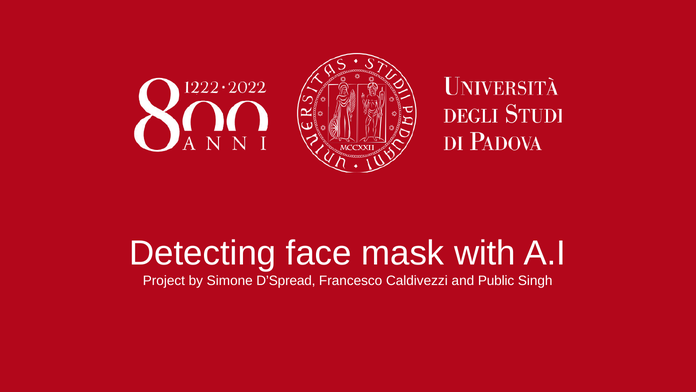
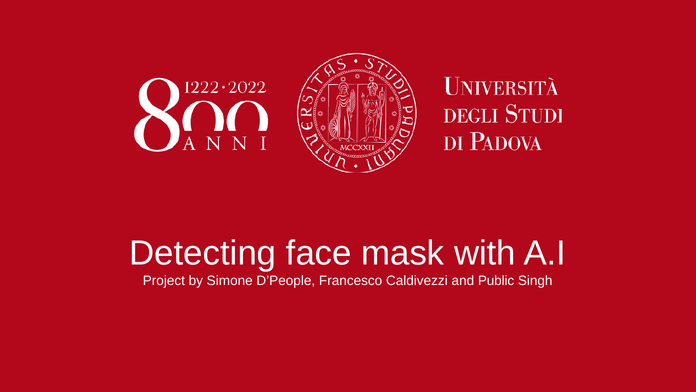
D’Spread: D’Spread -> D’People
